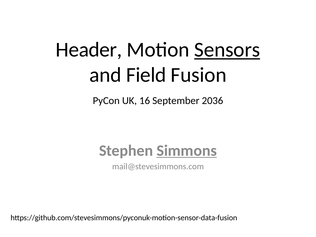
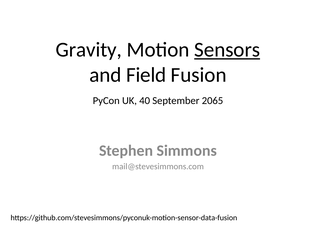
Header: Header -> Gravity
16: 16 -> 40
2036: 2036 -> 2065
Simmons underline: present -> none
